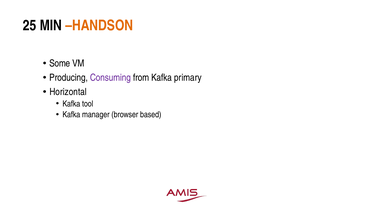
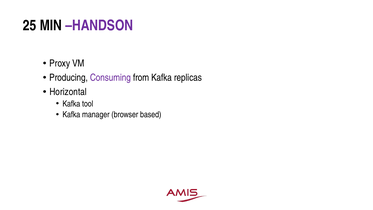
HANDSON colour: orange -> purple
Some: Some -> Proxy
primary: primary -> replicas
